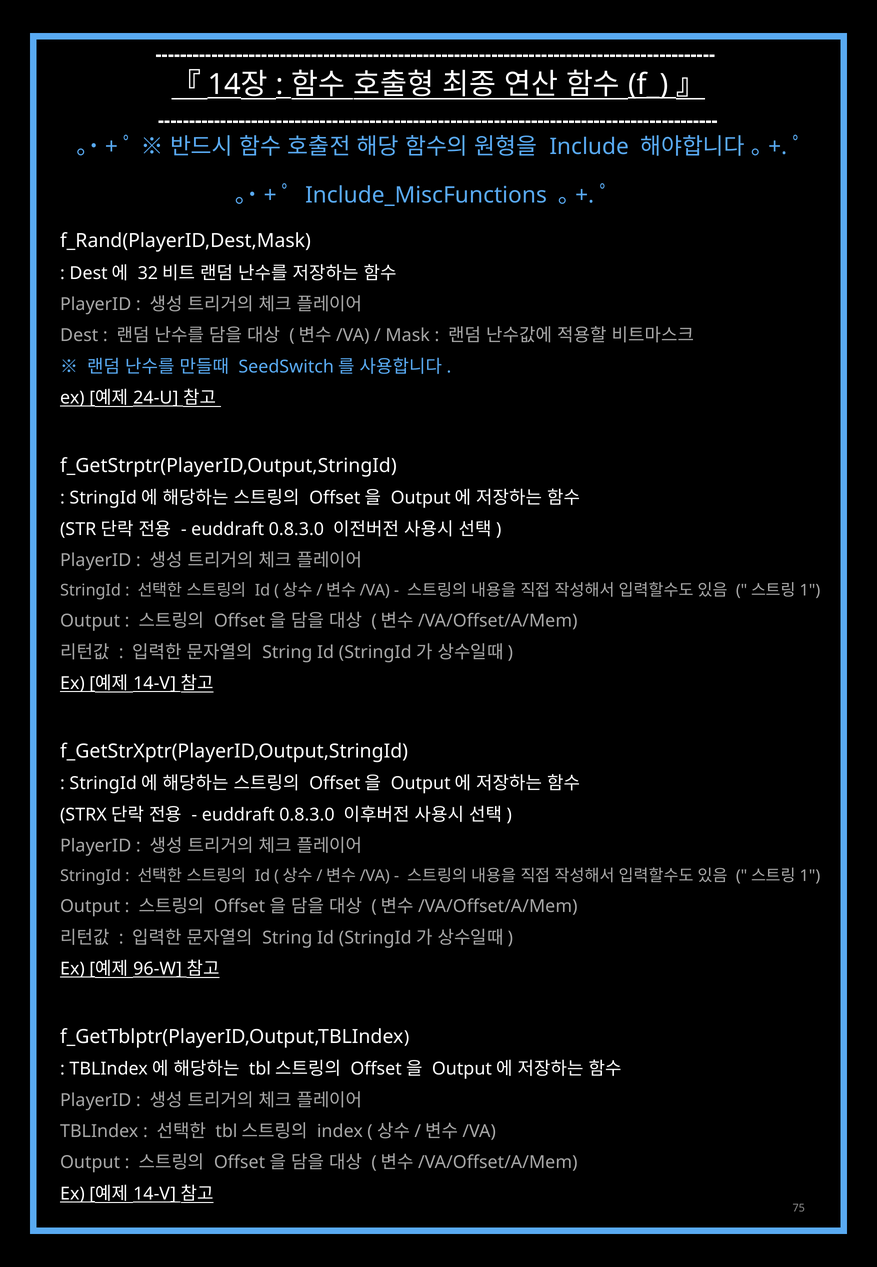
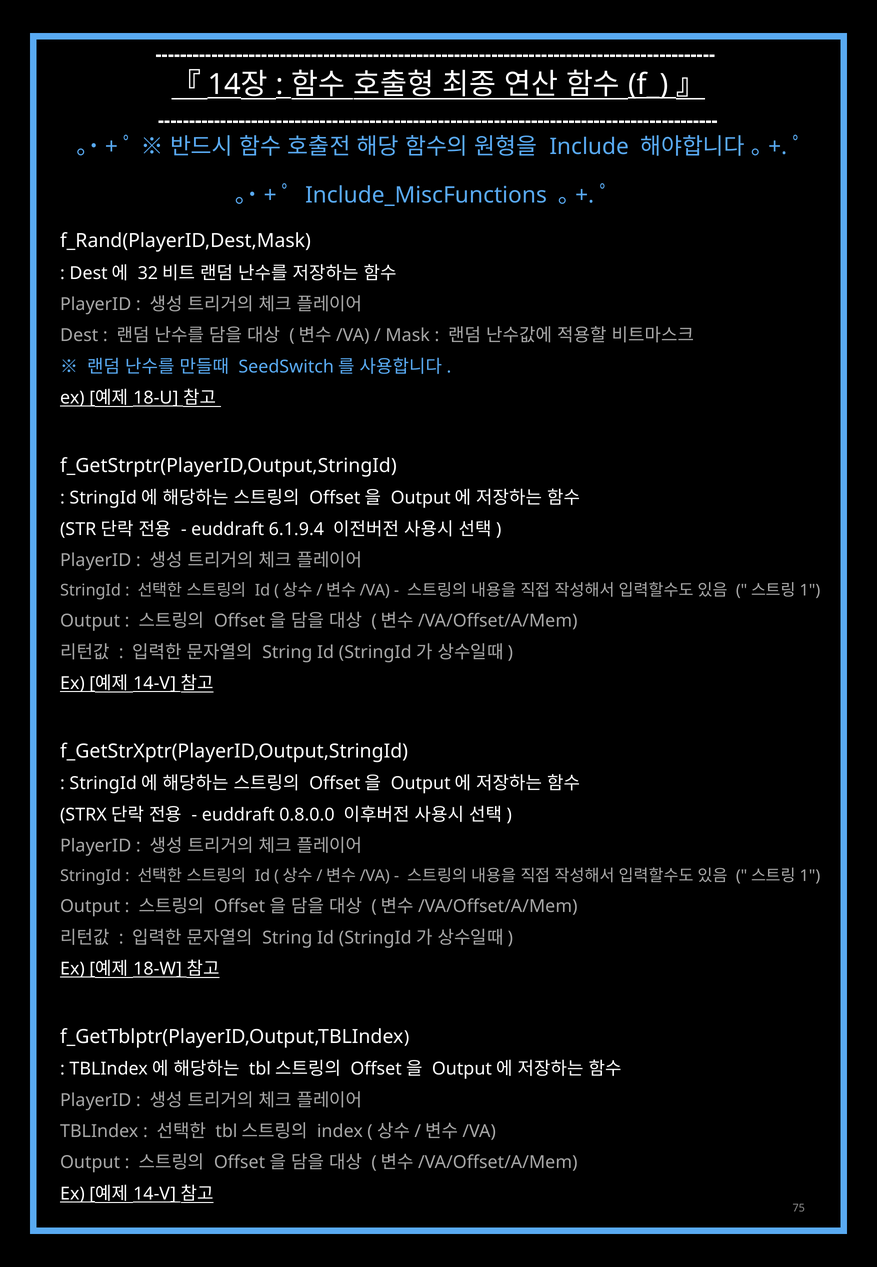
24-U: 24-U -> 18-U
0.8.3.0 at (296, 529): 0.8.3.0 -> 6.1.9.4
0.8.3.0 at (307, 815): 0.8.3.0 -> 0.8.0.0
96-W: 96-W -> 18-W
